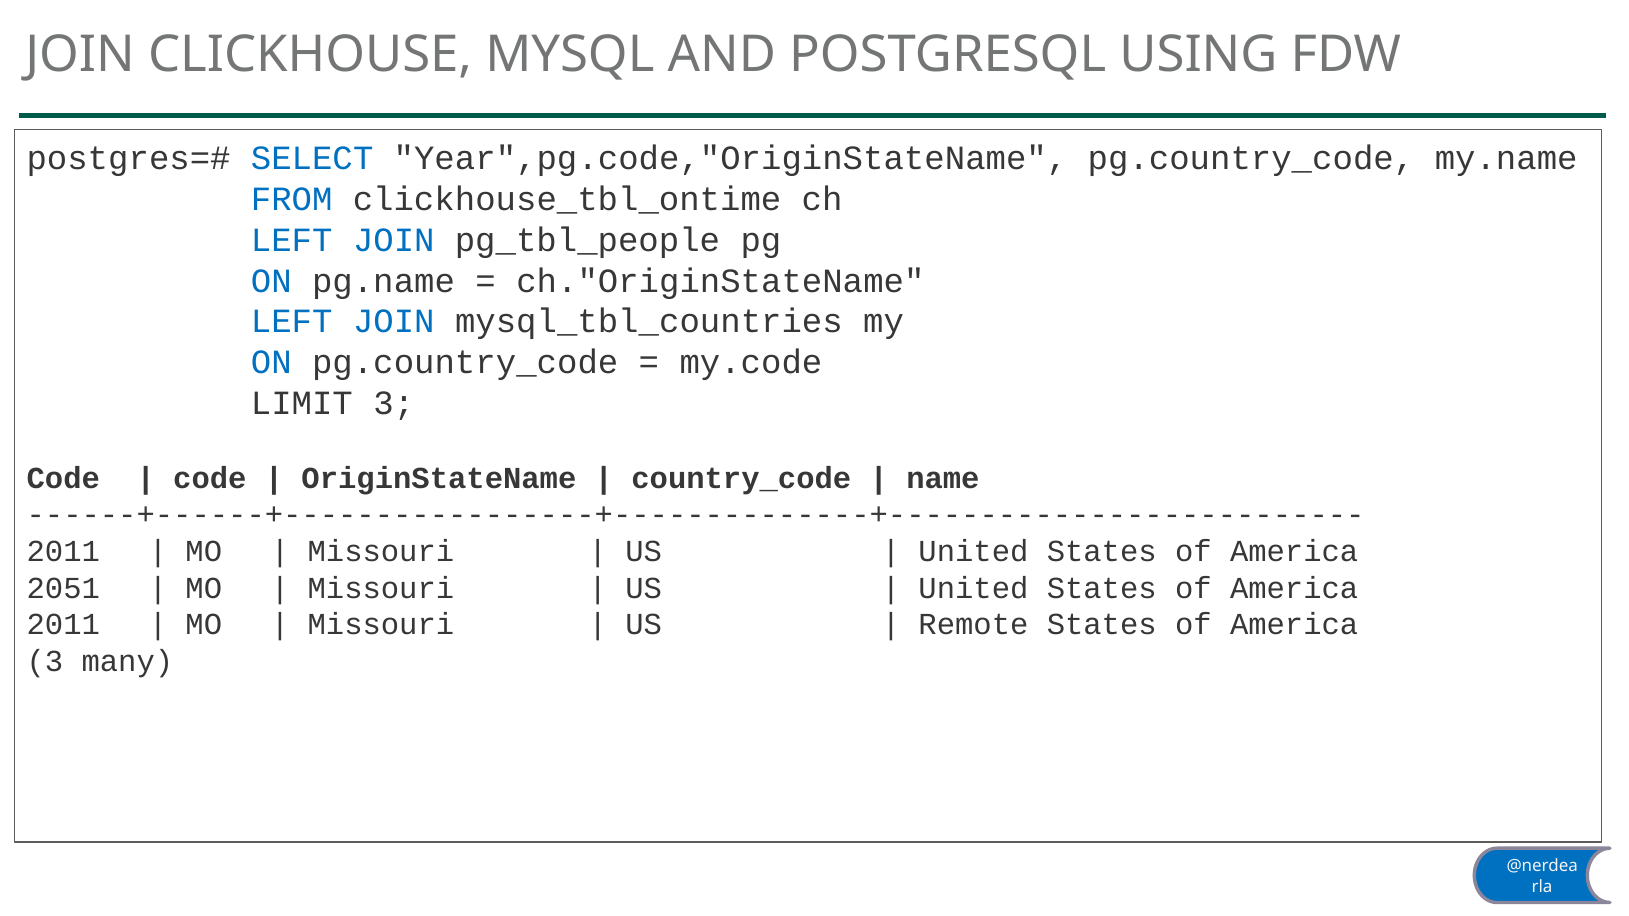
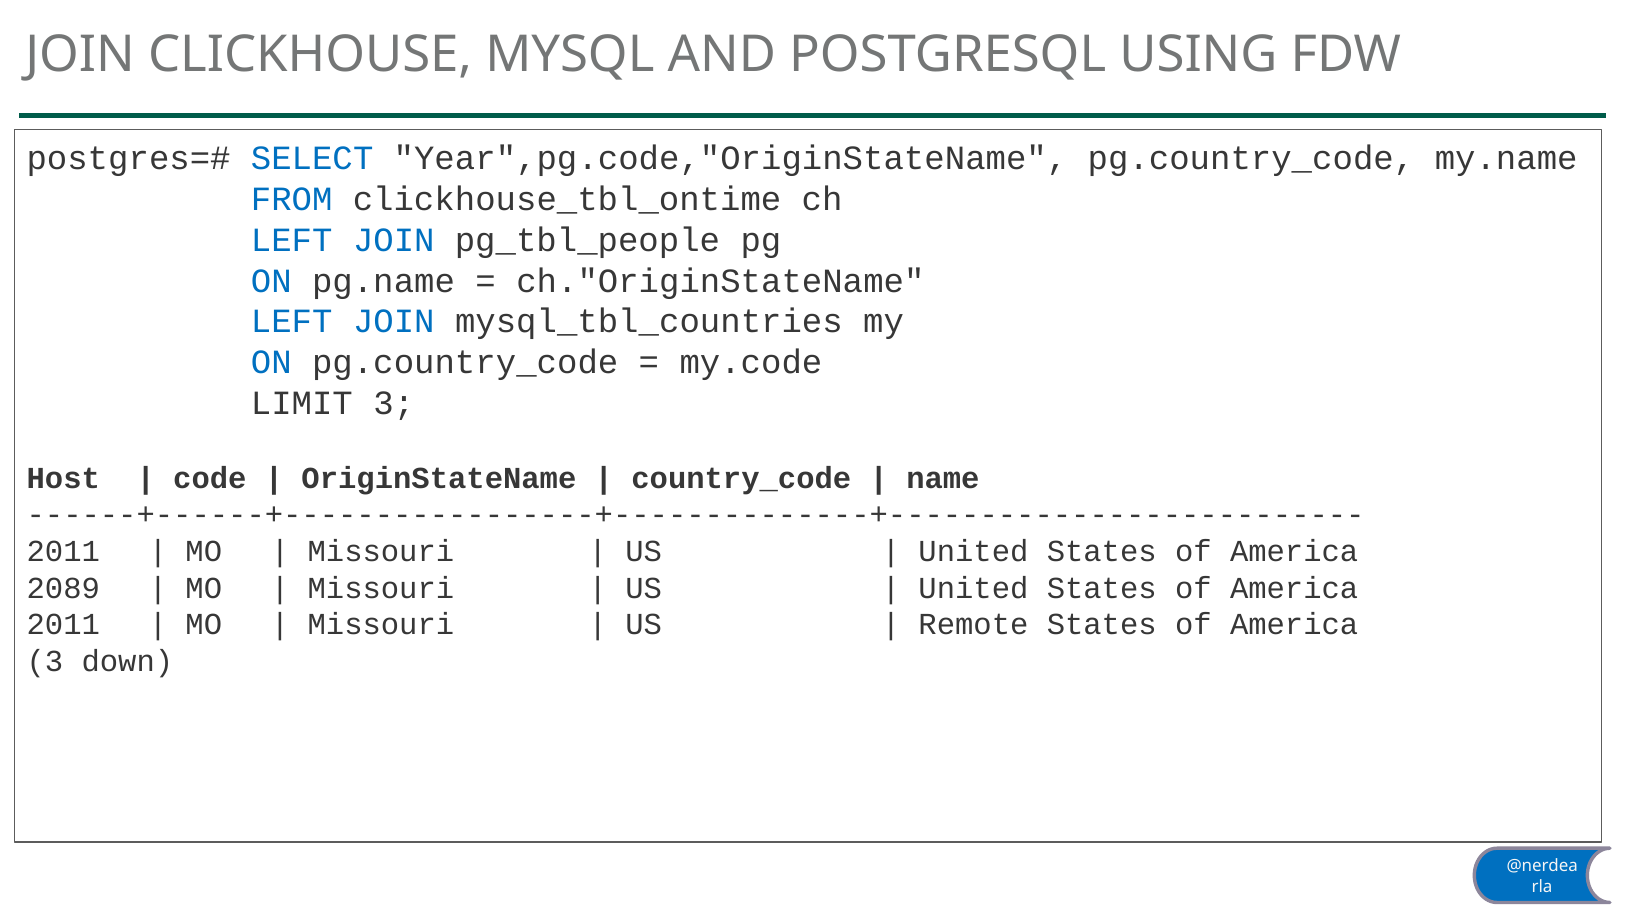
Code at (63, 478): Code -> Host
2051: 2051 -> 2089
many: many -> down
